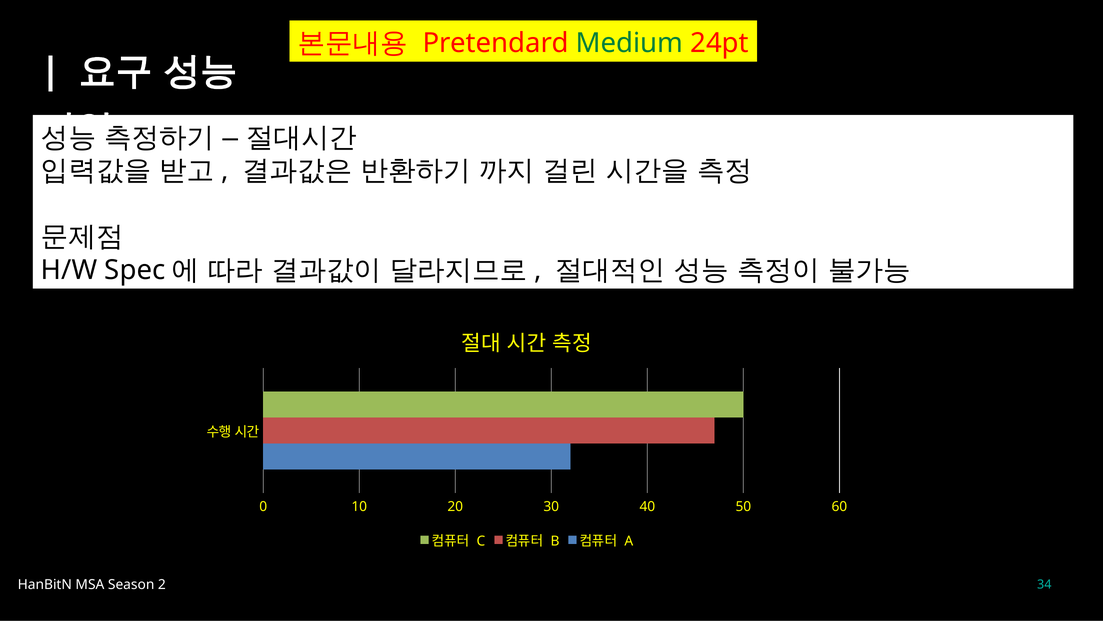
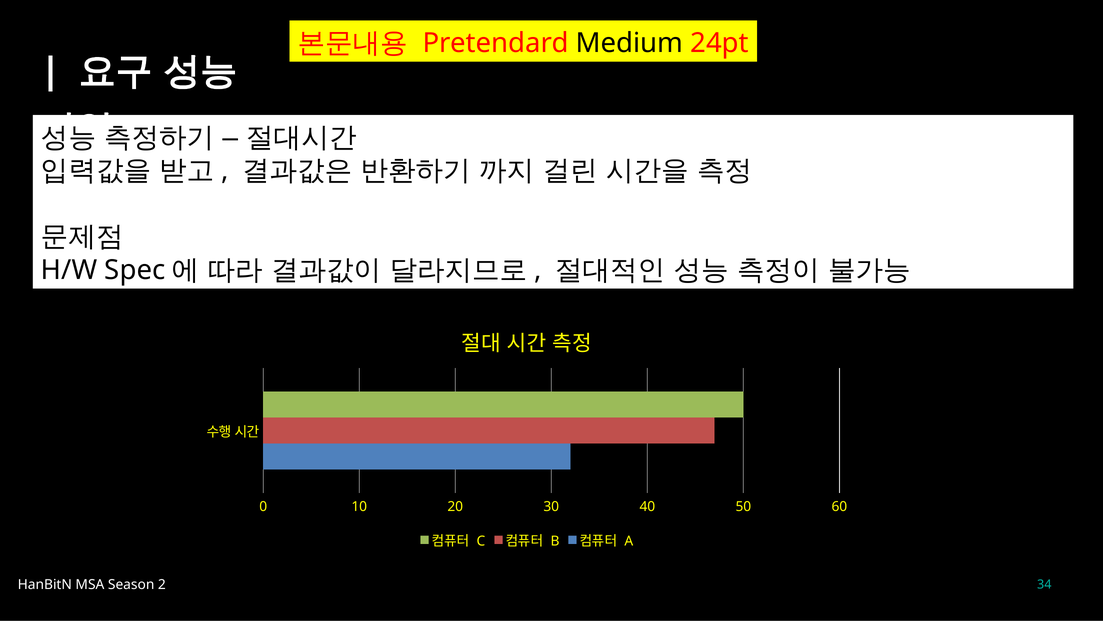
Medium colour: green -> black
